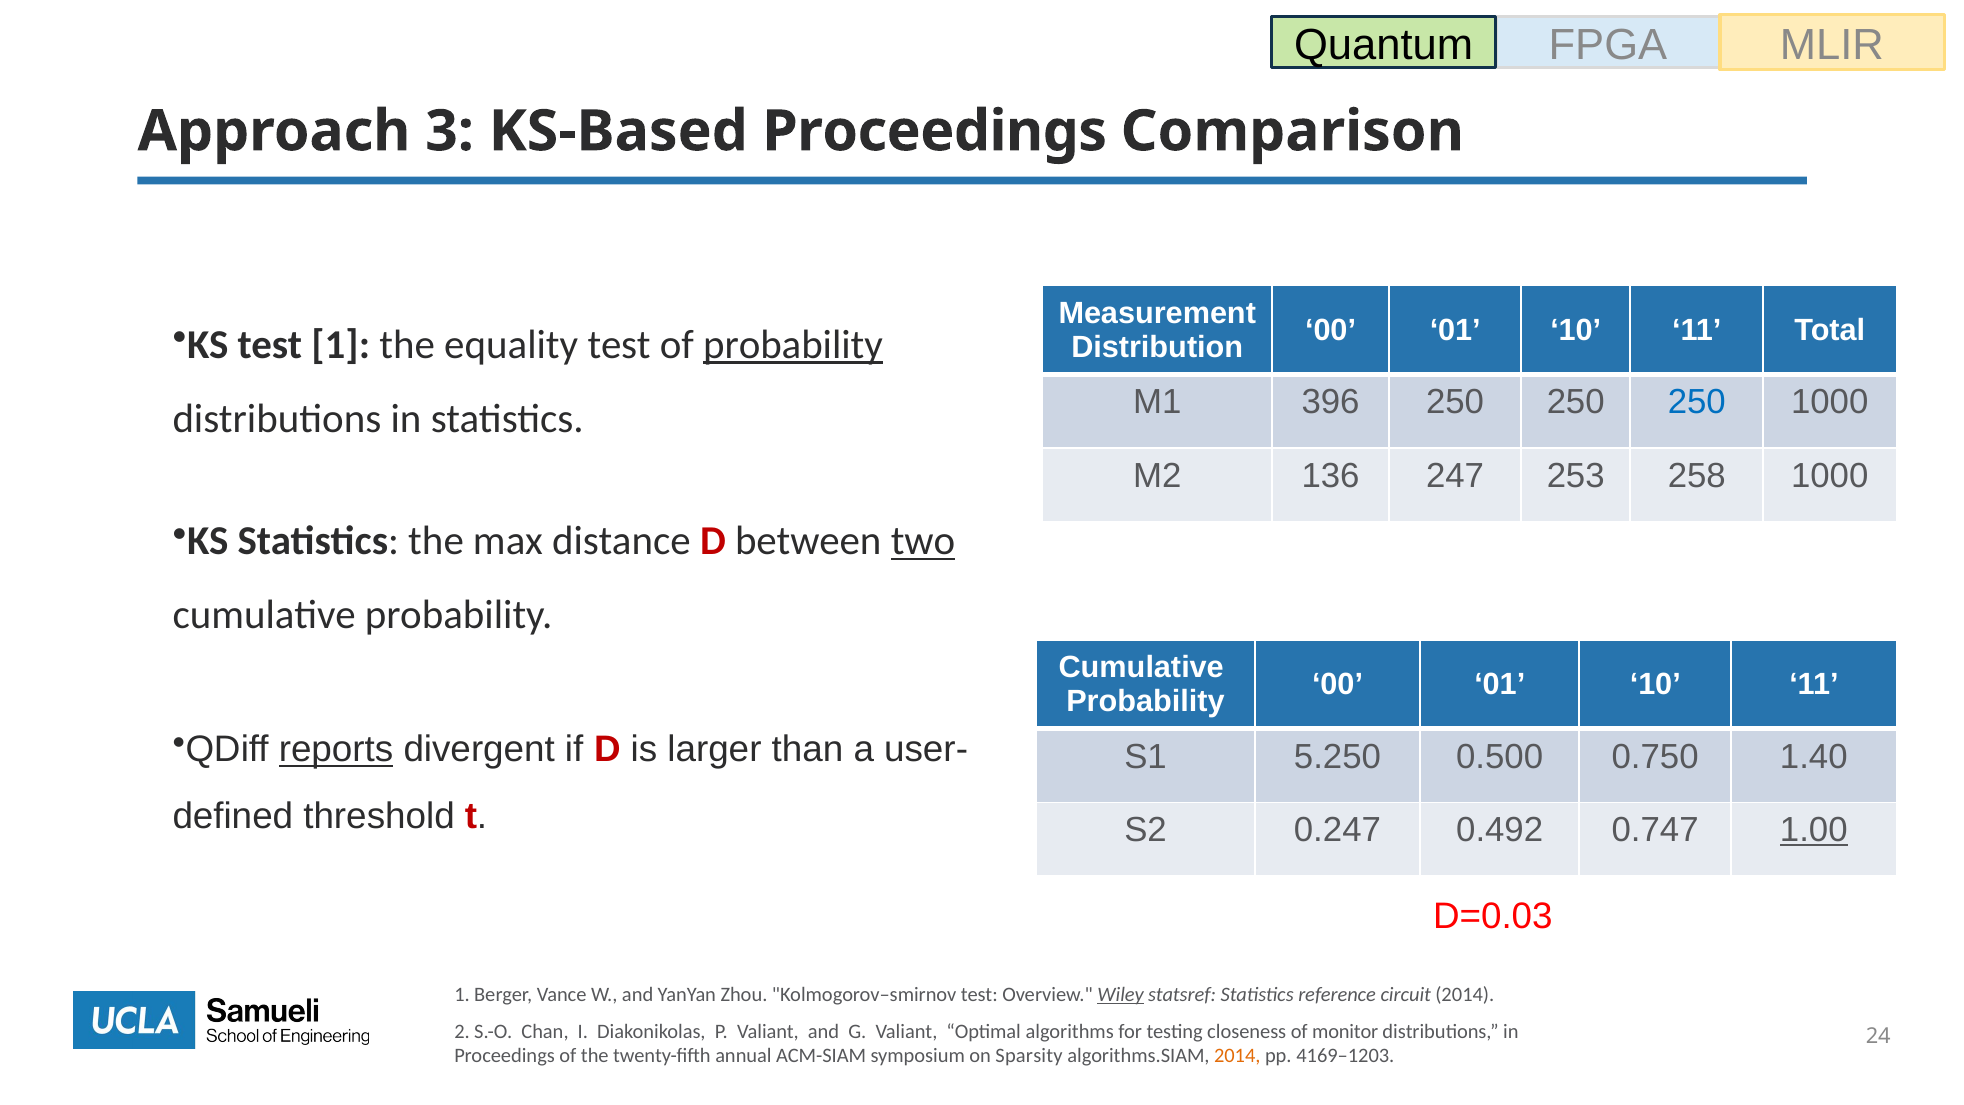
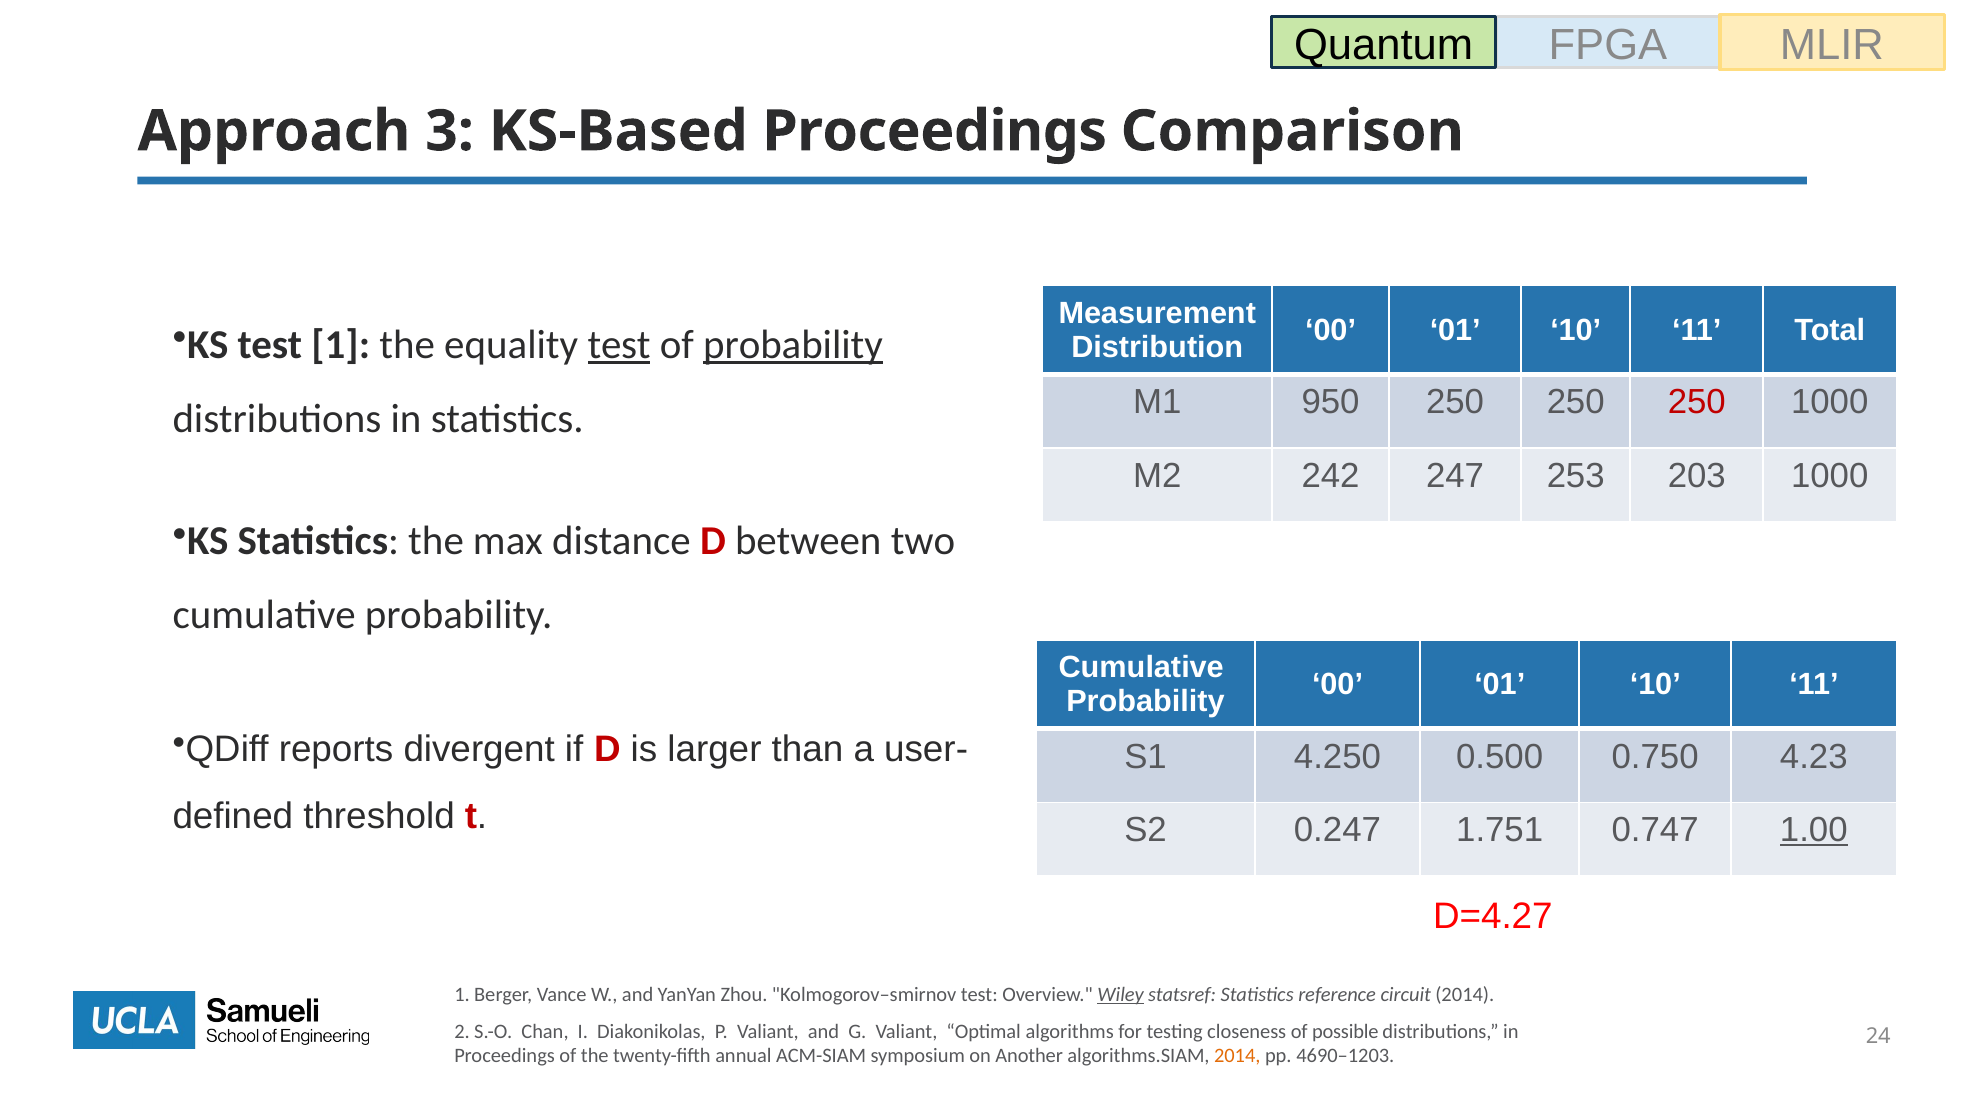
test at (619, 345) underline: none -> present
396: 396 -> 950
250 at (1697, 402) colour: blue -> red
136: 136 -> 242
258: 258 -> 203
two underline: present -> none
reports underline: present -> none
5.250: 5.250 -> 4.250
1.40: 1.40 -> 4.23
0.492: 0.492 -> 1.751
D=0.03: D=0.03 -> D=4.27
monitor: monitor -> possible
Sparsity: Sparsity -> Another
4169–1203: 4169–1203 -> 4690–1203
